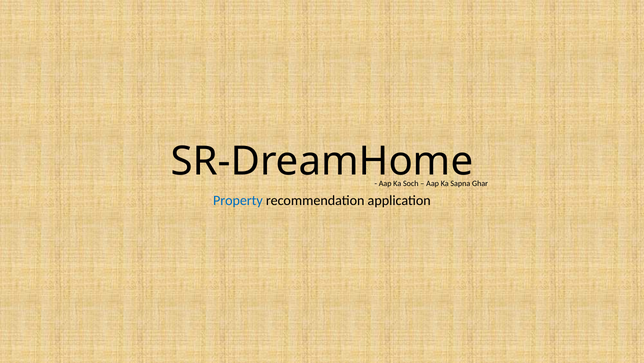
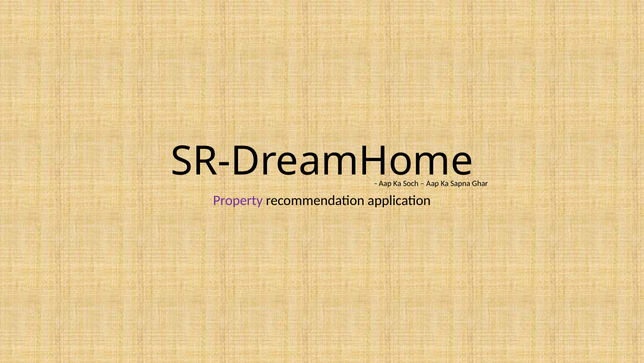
Property colour: blue -> purple
